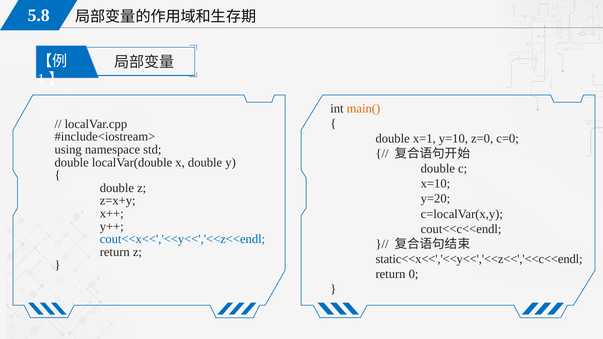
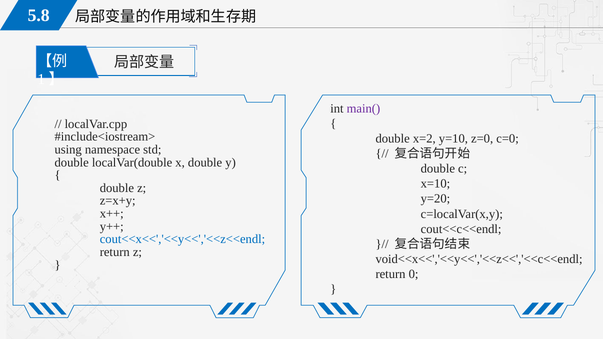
main( colour: orange -> purple
x=1: x=1 -> x=2
static<<x<<','<<y<<','<<z<<','<<c<<endl: static<<x<<','<<y<<','<<z<<','<<c<<endl -> void<<x<<','<<y<<','<<z<<','<<c<<endl
